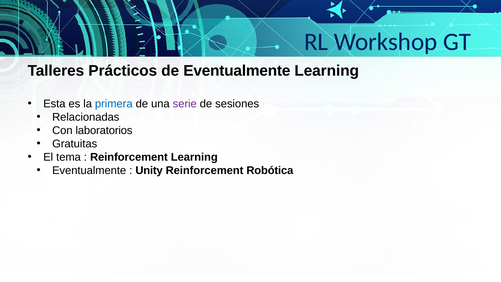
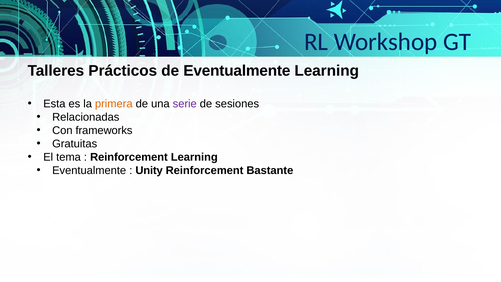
primera colour: blue -> orange
laboratorios: laboratorios -> frameworks
Robótica: Robótica -> Bastante
